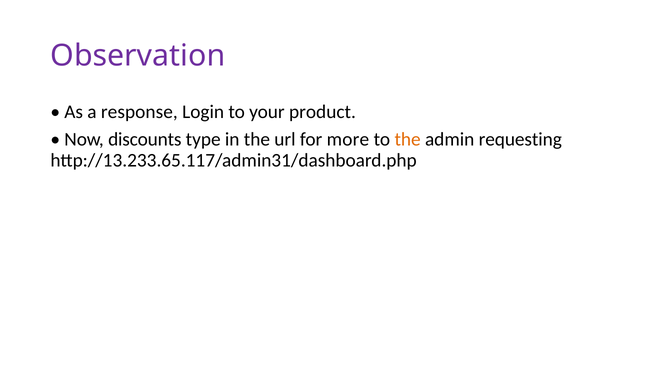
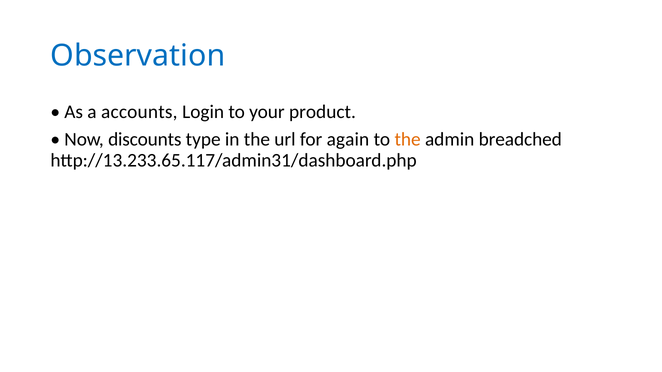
Observation colour: purple -> blue
response: response -> accounts
more: more -> again
requesting: requesting -> breadched
